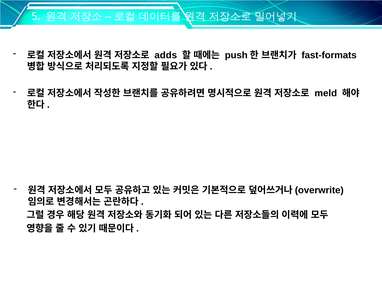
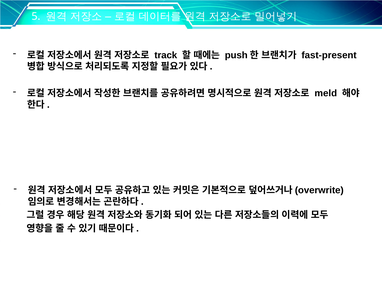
adds: adds -> track
fast-formats: fast-formats -> fast-present
